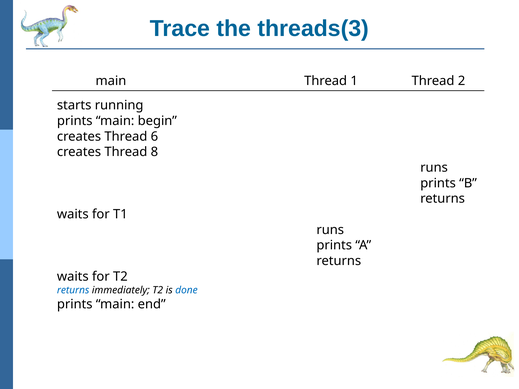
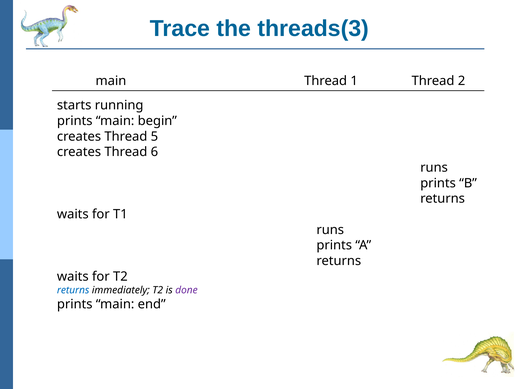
6: 6 -> 5
8: 8 -> 6
done colour: blue -> purple
